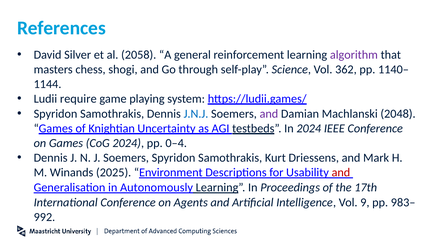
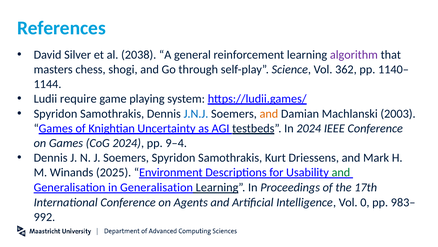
2058: 2058 -> 2038
and at (269, 113) colour: purple -> orange
2048: 2048 -> 2003
0–4: 0–4 -> 9–4
and at (341, 172) colour: red -> green
in Autonomously: Autonomously -> Generalisation
9: 9 -> 0
